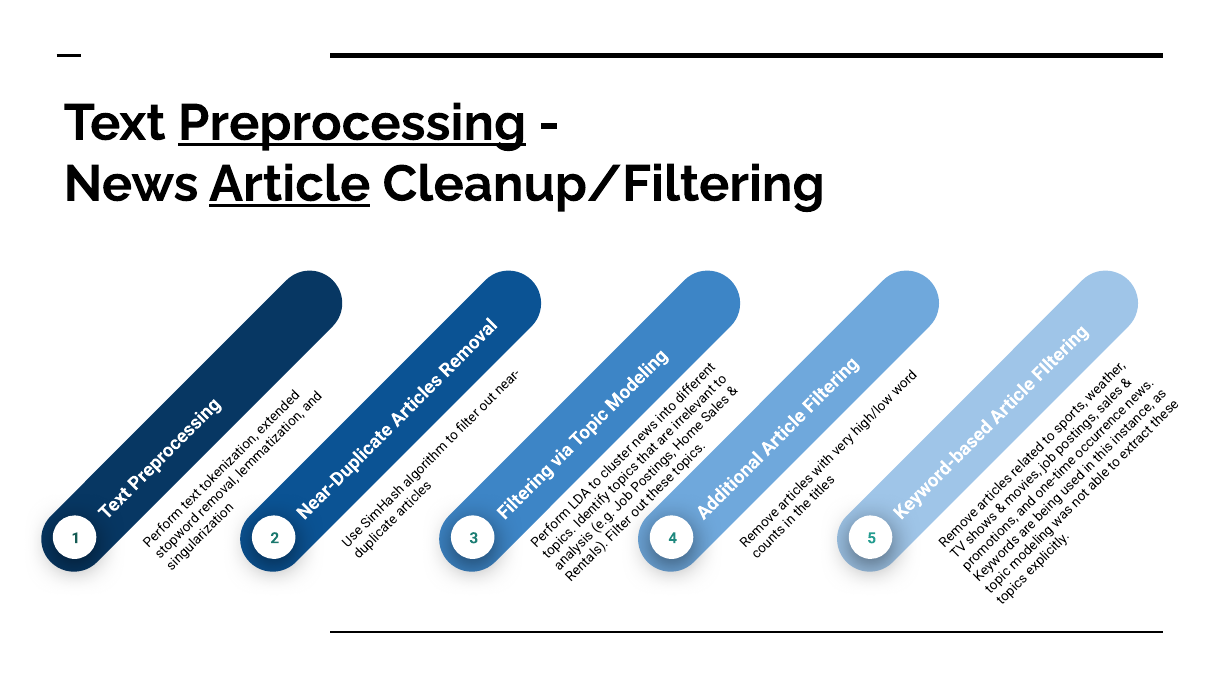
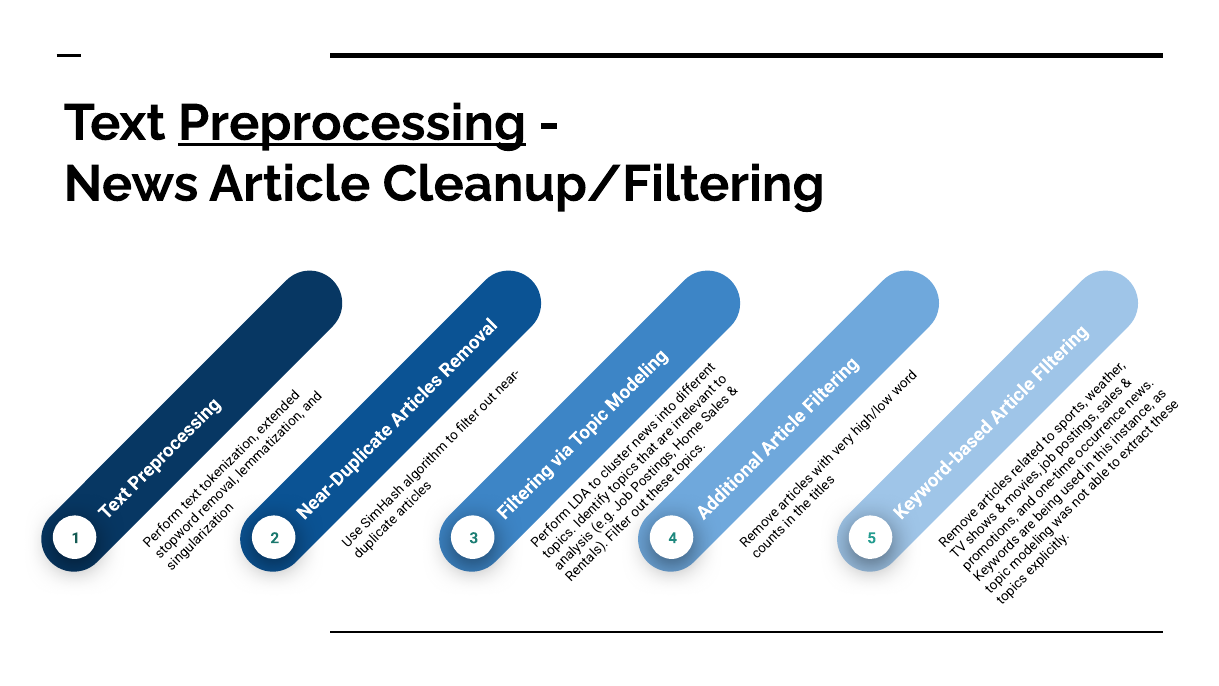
Article underline: present -> none
